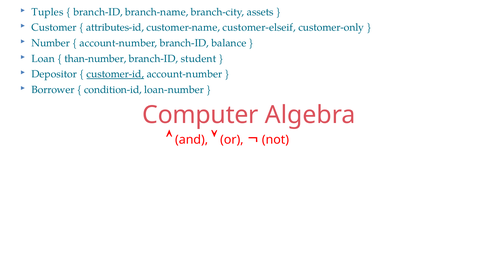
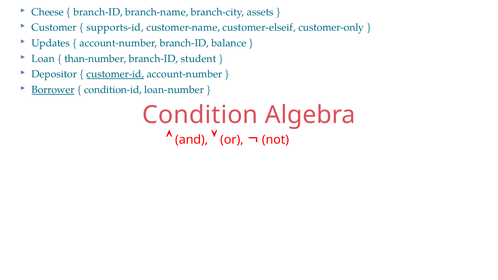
Tuples: Tuples -> Cheese
attributes-id: attributes-id -> supports-id
Number: Number -> Updates
Borrower underline: none -> present
Computer: Computer -> Condition
